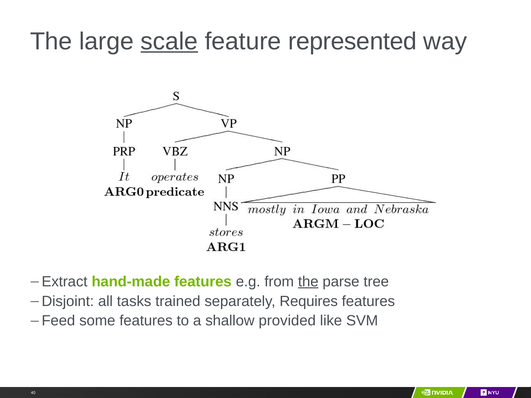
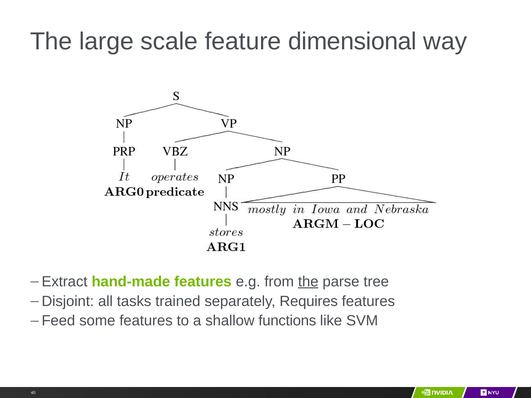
scale underline: present -> none
represented: represented -> dimensional
provided: provided -> functions
